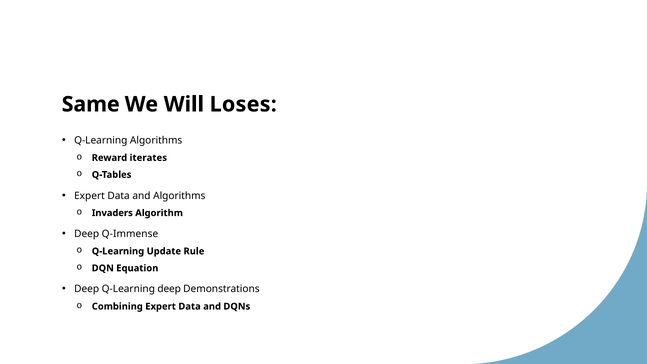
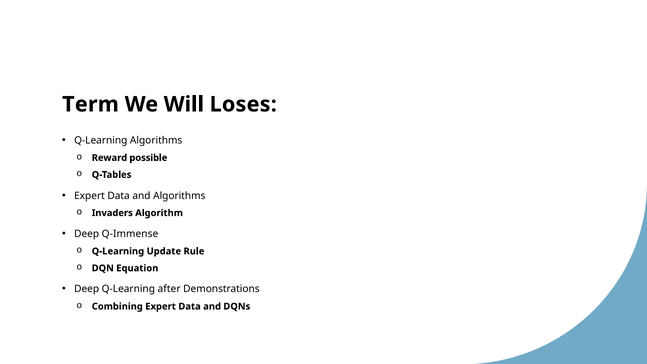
Same: Same -> Term
iterates: iterates -> possible
Q-Learning deep: deep -> after
